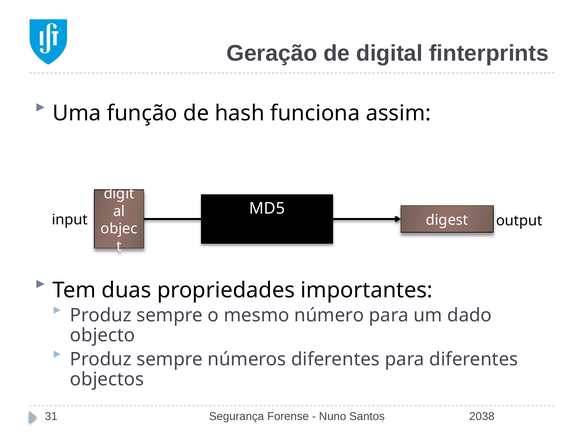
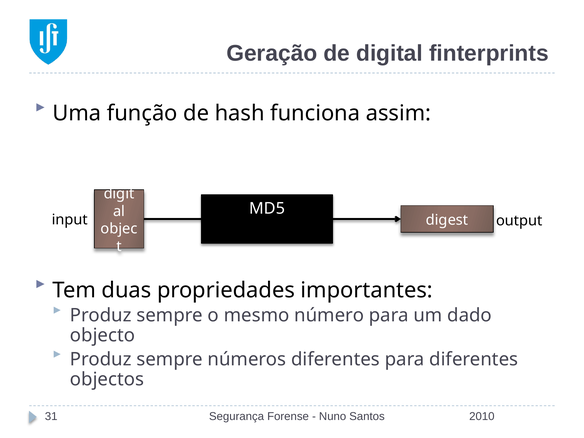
2038: 2038 -> 2010
